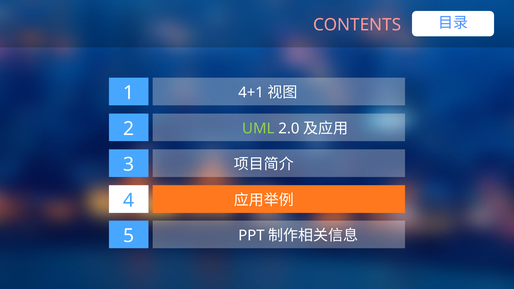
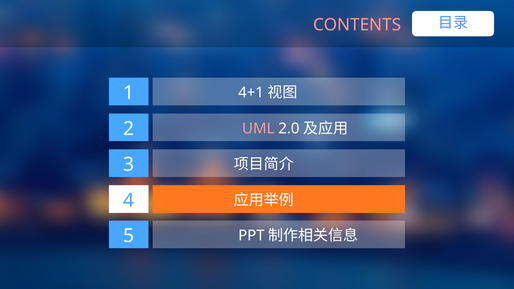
UML colour: light green -> pink
